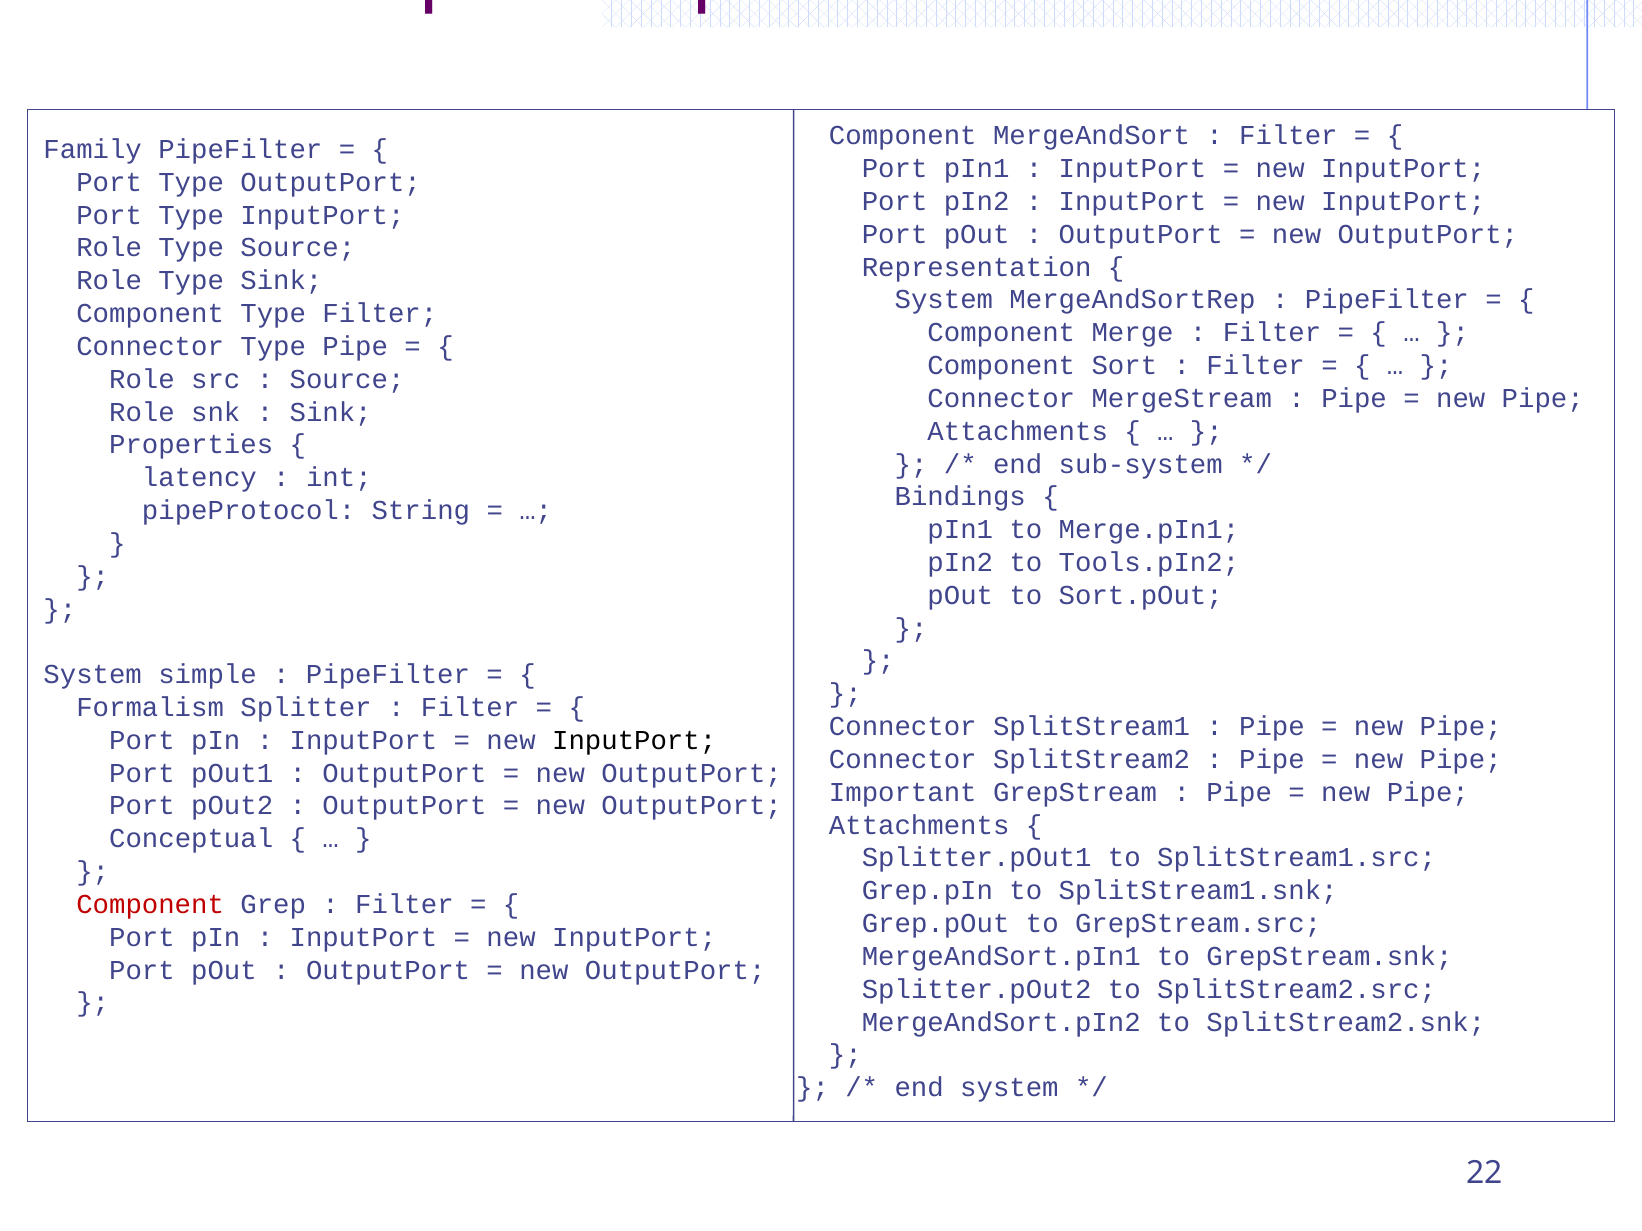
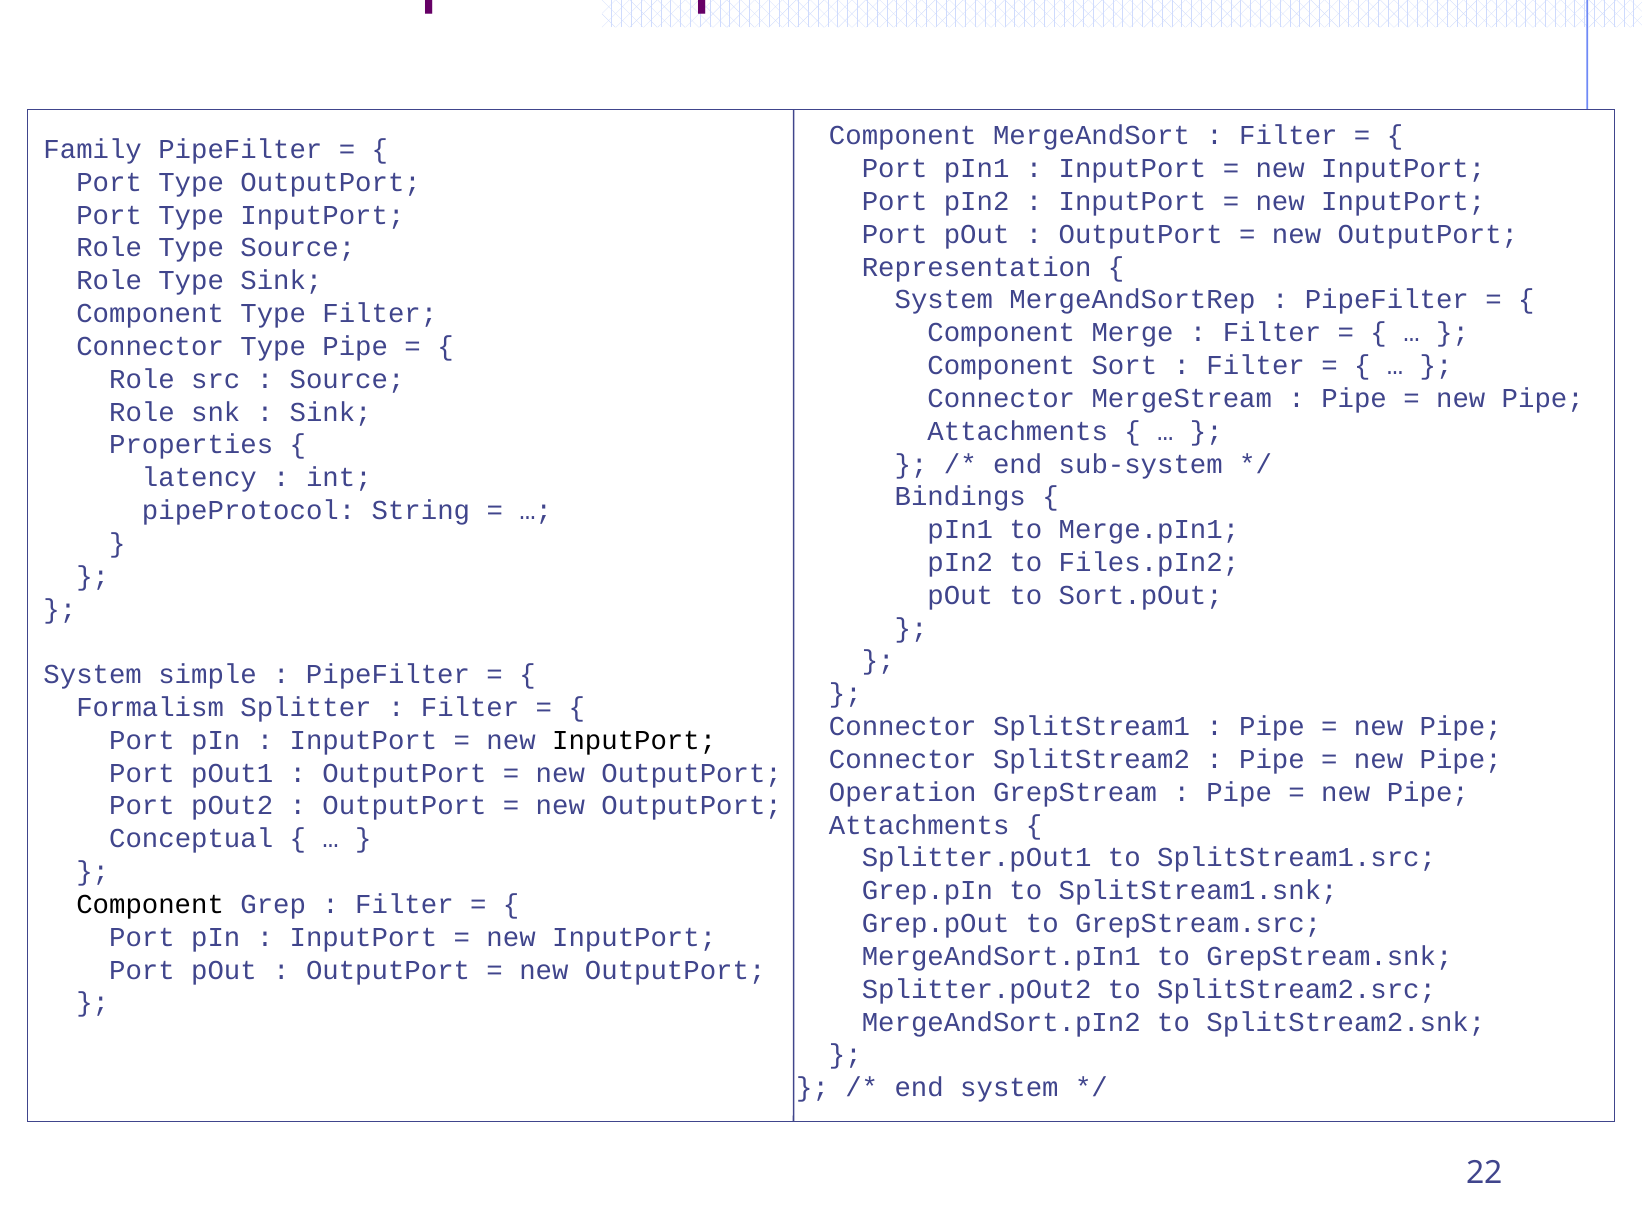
Tools.pIn2: Tools.pIn2 -> Files.pIn2
Important: Important -> Operation
Component at (150, 905) colour: red -> black
